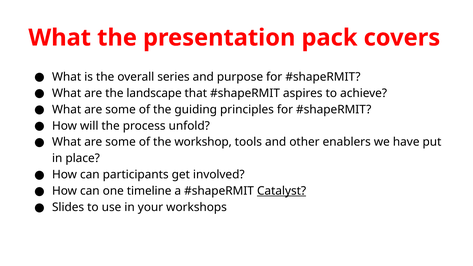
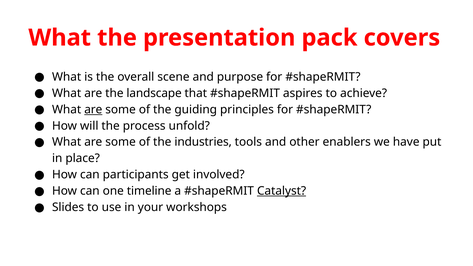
series: series -> scene
are at (93, 109) underline: none -> present
workshop: workshop -> industries
